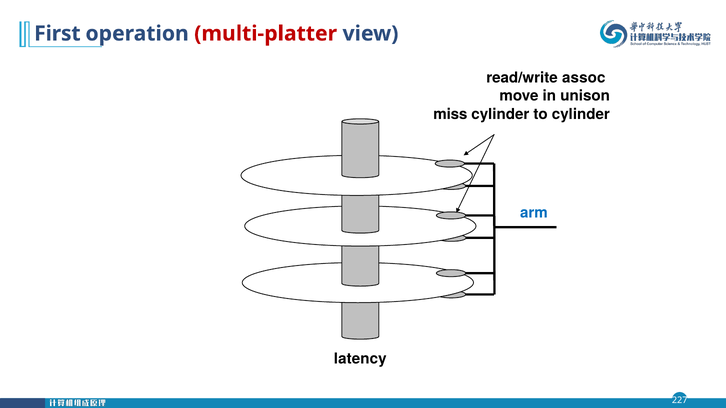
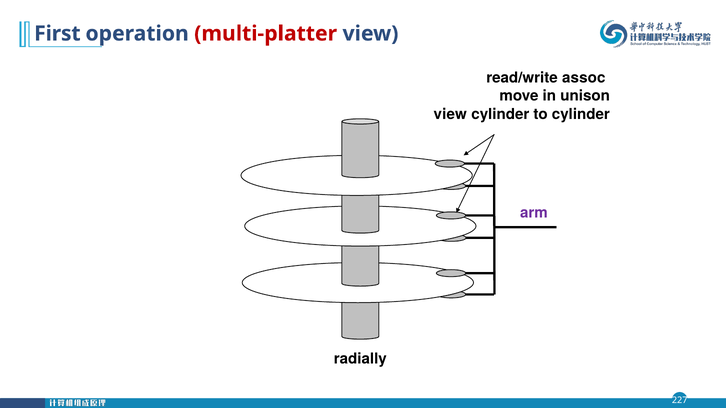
miss at (450, 114): miss -> view
arm colour: blue -> purple
latency: latency -> radially
